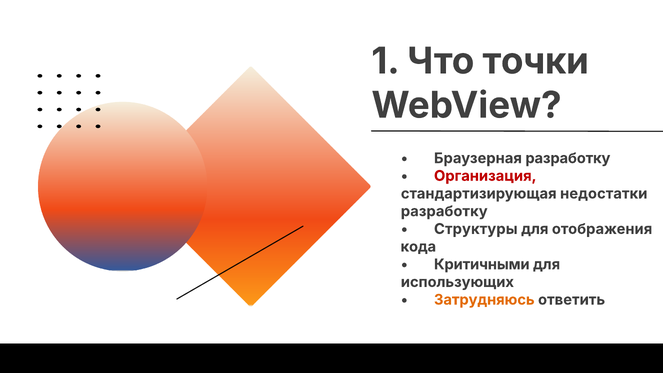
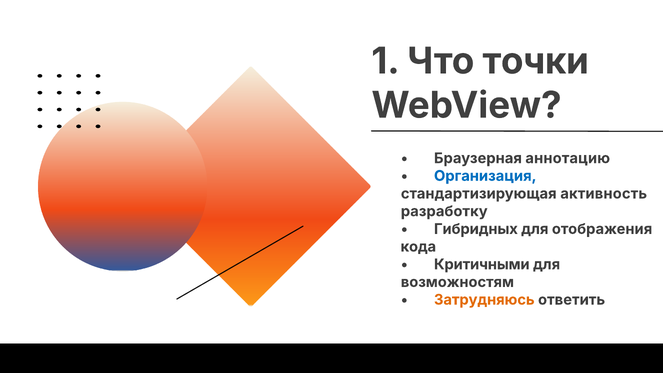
Браузерная разработку: разработку -> аннотацию
Организация colour: red -> blue
недостатки: недостатки -> активность
Структуры: Структуры -> Гибридных
использующих: использующих -> возможностям
